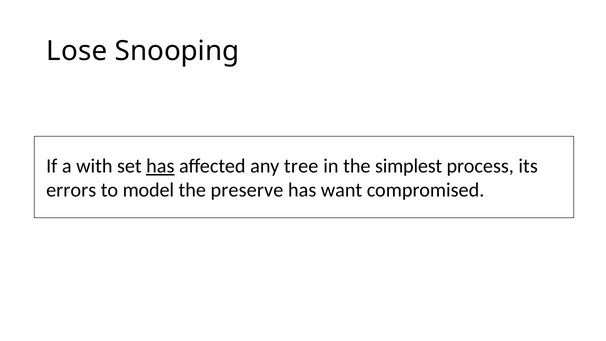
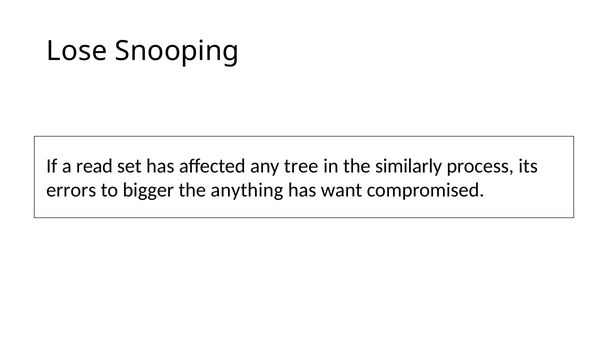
with: with -> read
has at (160, 166) underline: present -> none
simplest: simplest -> similarly
model: model -> bigger
preserve: preserve -> anything
